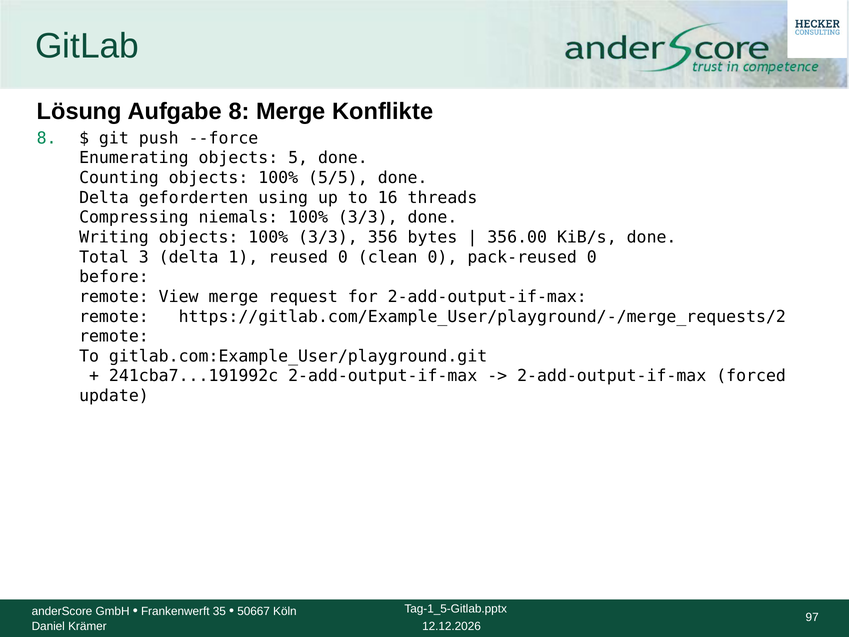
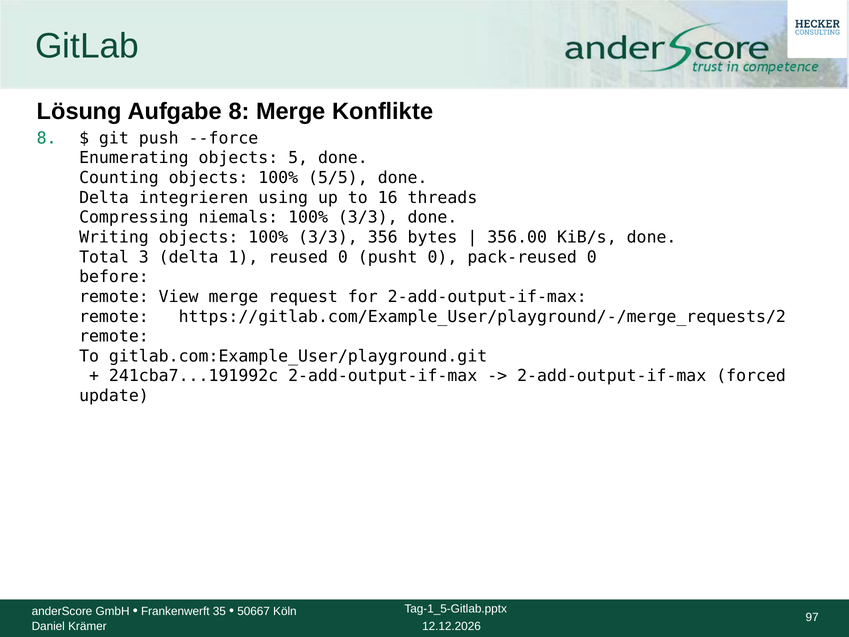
geforderten: geforderten -> integrieren
clean: clean -> pusht
